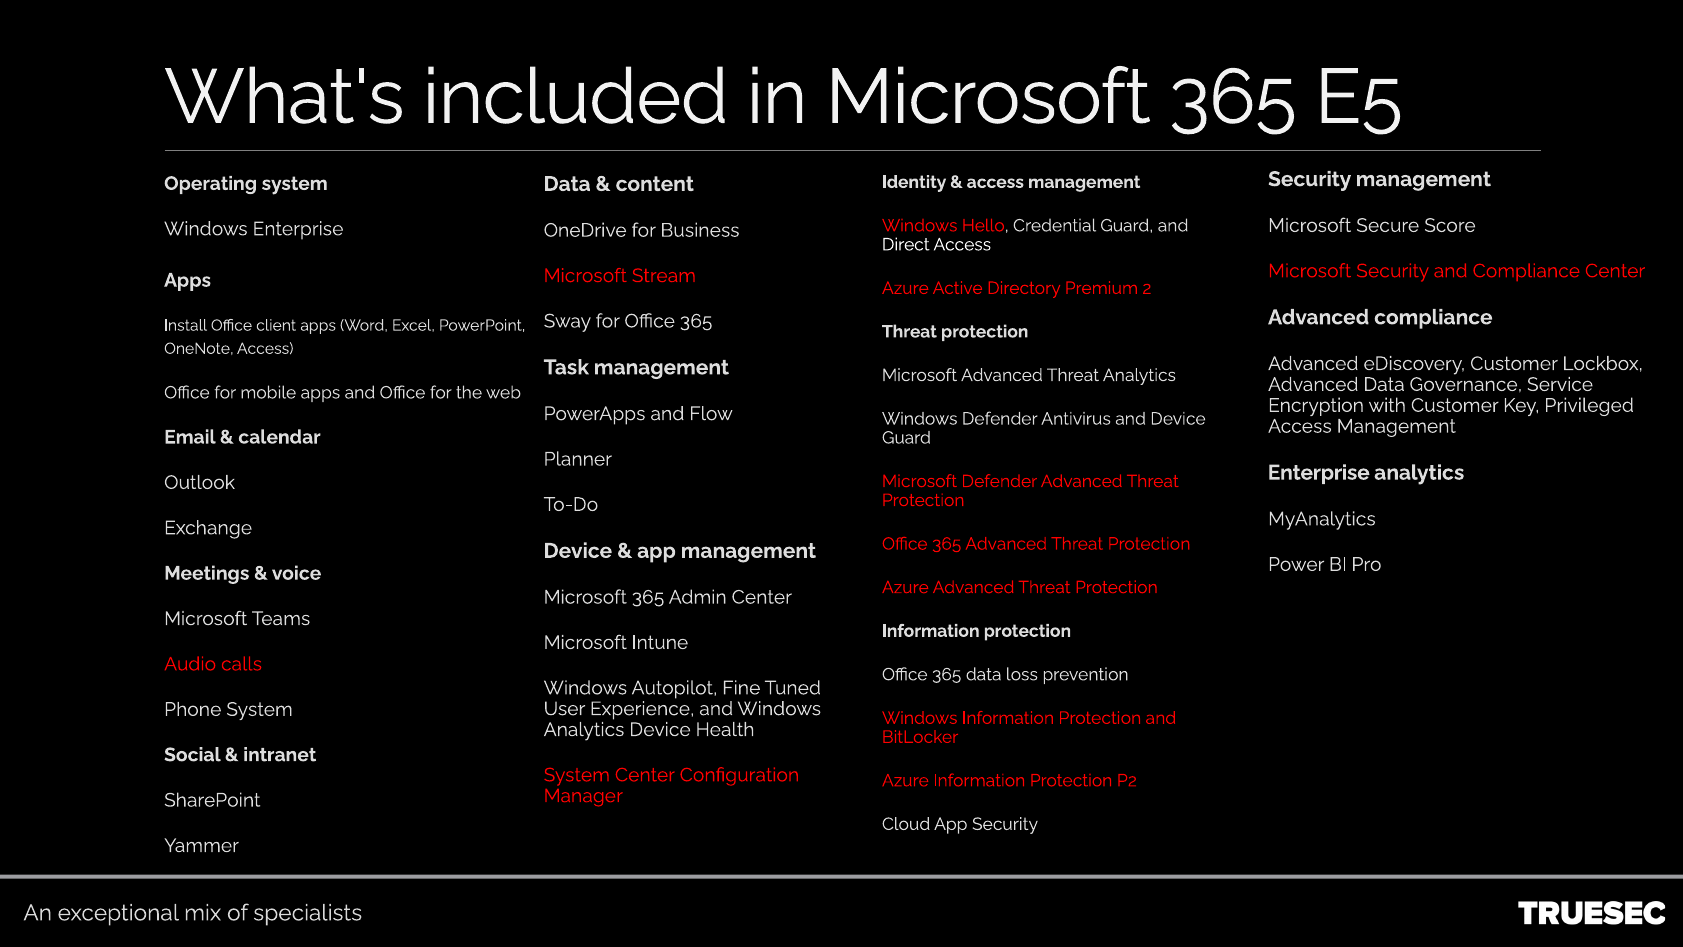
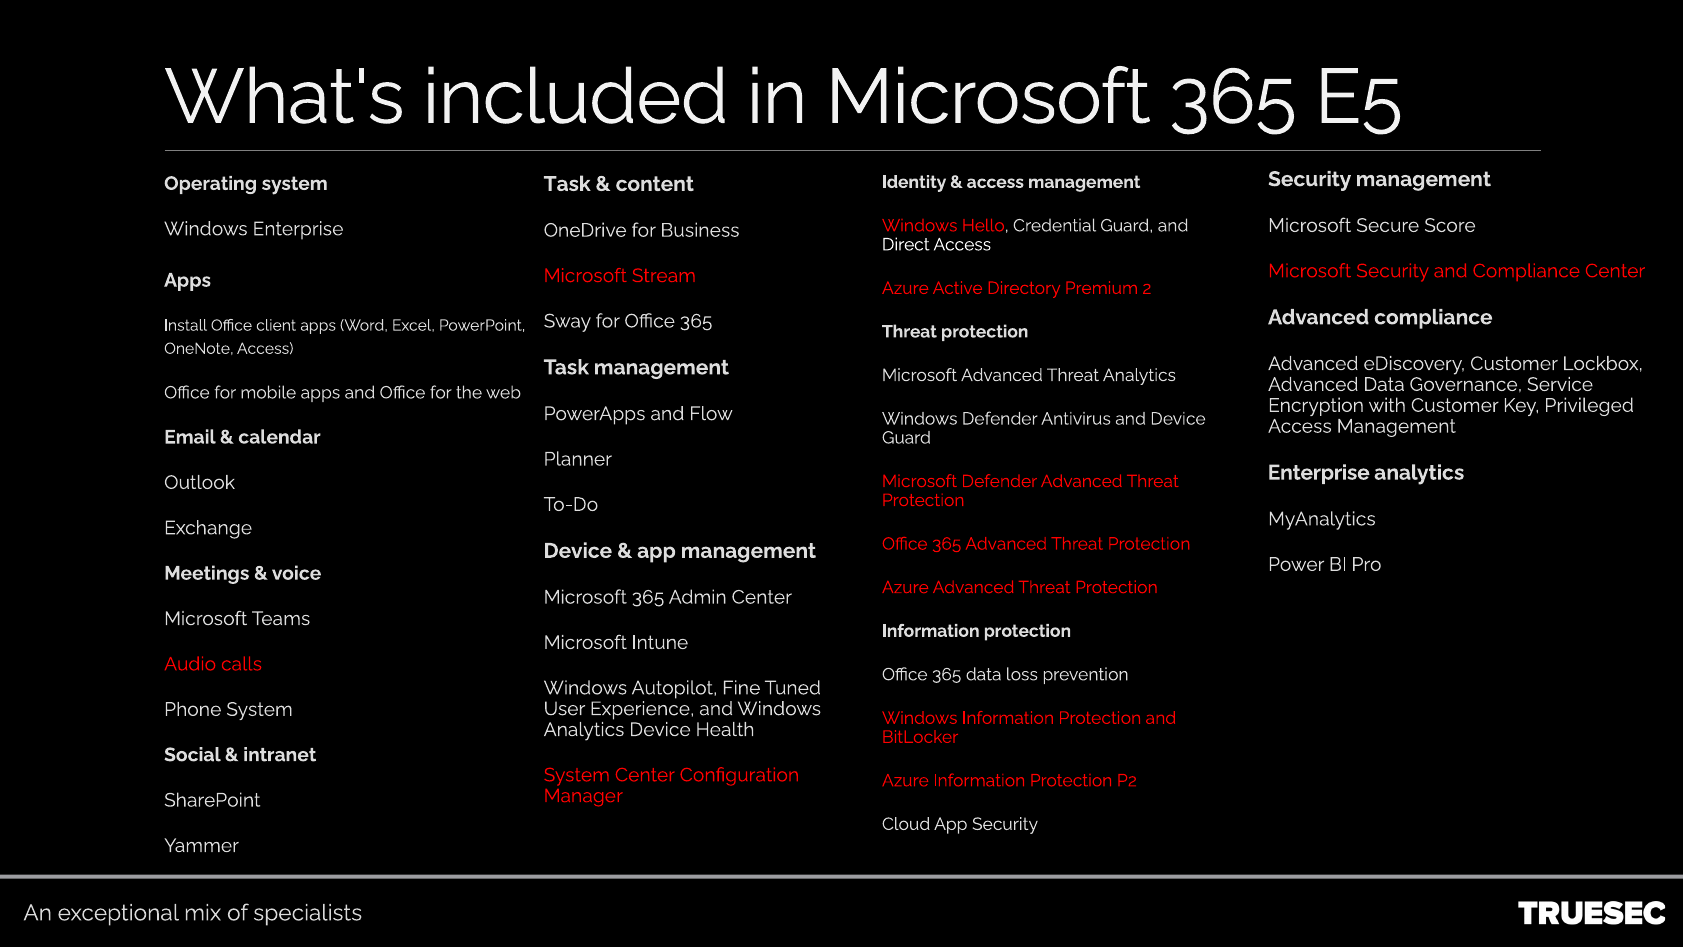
Data at (567, 184): Data -> Task
